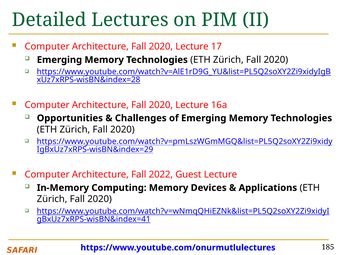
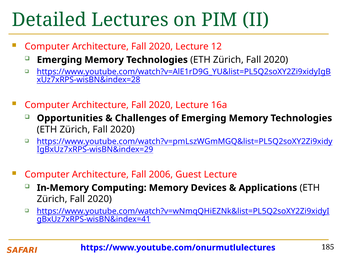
17: 17 -> 12
2022: 2022 -> 2006
